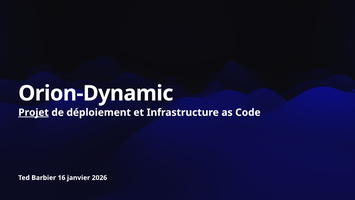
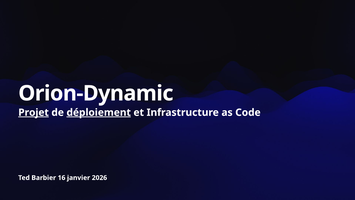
déploiement underline: none -> present
